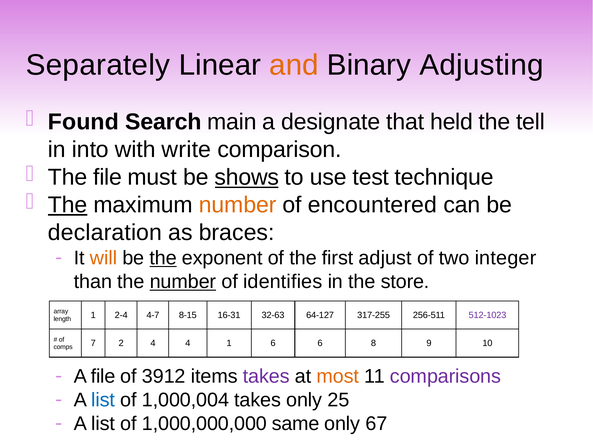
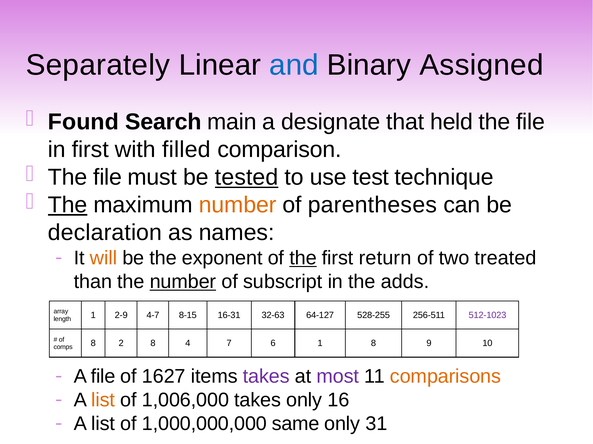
and colour: orange -> blue
Adjusting: Adjusting -> Assigned
tell at (531, 122): tell -> file
in into: into -> first
write: write -> filled
shows: shows -> tested
encountered: encountered -> parentheses
braces: braces -> names
the at (163, 258) underline: present -> none
the at (303, 258) underline: none -> present
adjust: adjust -> return
integer: integer -> treated
identifies: identifies -> subscript
store: store -> adds
2-4: 2-4 -> 2-9
317-255: 317-255 -> 528-255
comps 7: 7 -> 8
2 4: 4 -> 8
4 1: 1 -> 7
6 6: 6 -> 1
3912: 3912 -> 1627
most colour: orange -> purple
comparisons colour: purple -> orange
list at (103, 401) colour: blue -> orange
1,000,004: 1,000,004 -> 1,006,000
25: 25 -> 16
67: 67 -> 31
